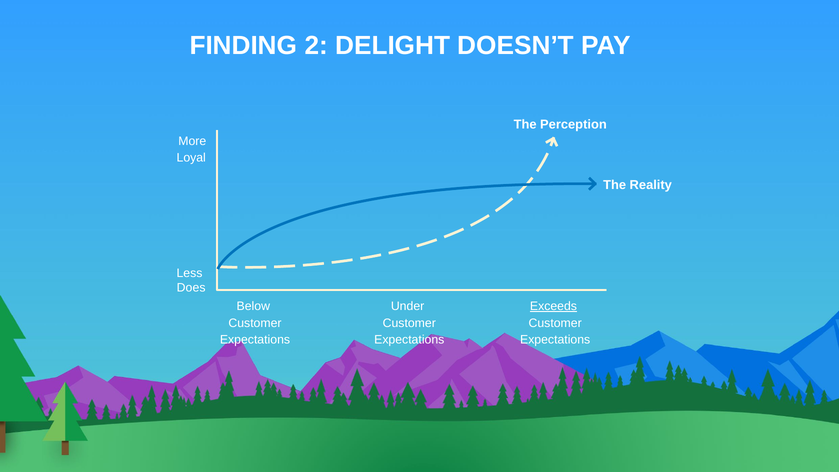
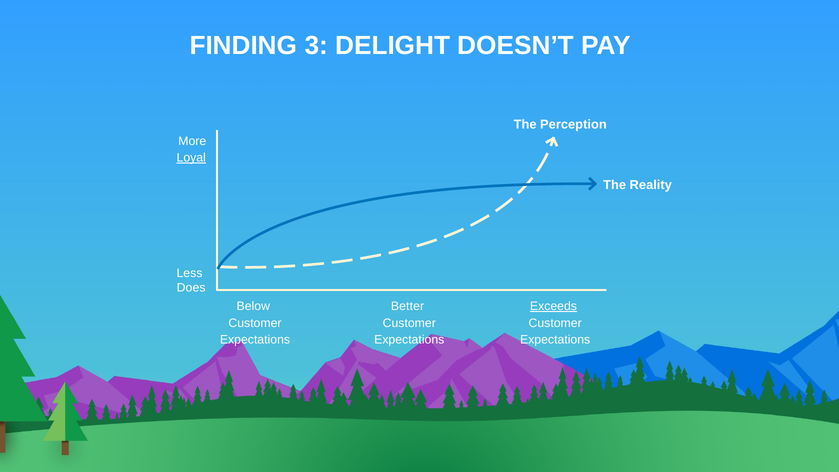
2: 2 -> 3
Loyal underline: none -> present
Under: Under -> Better
